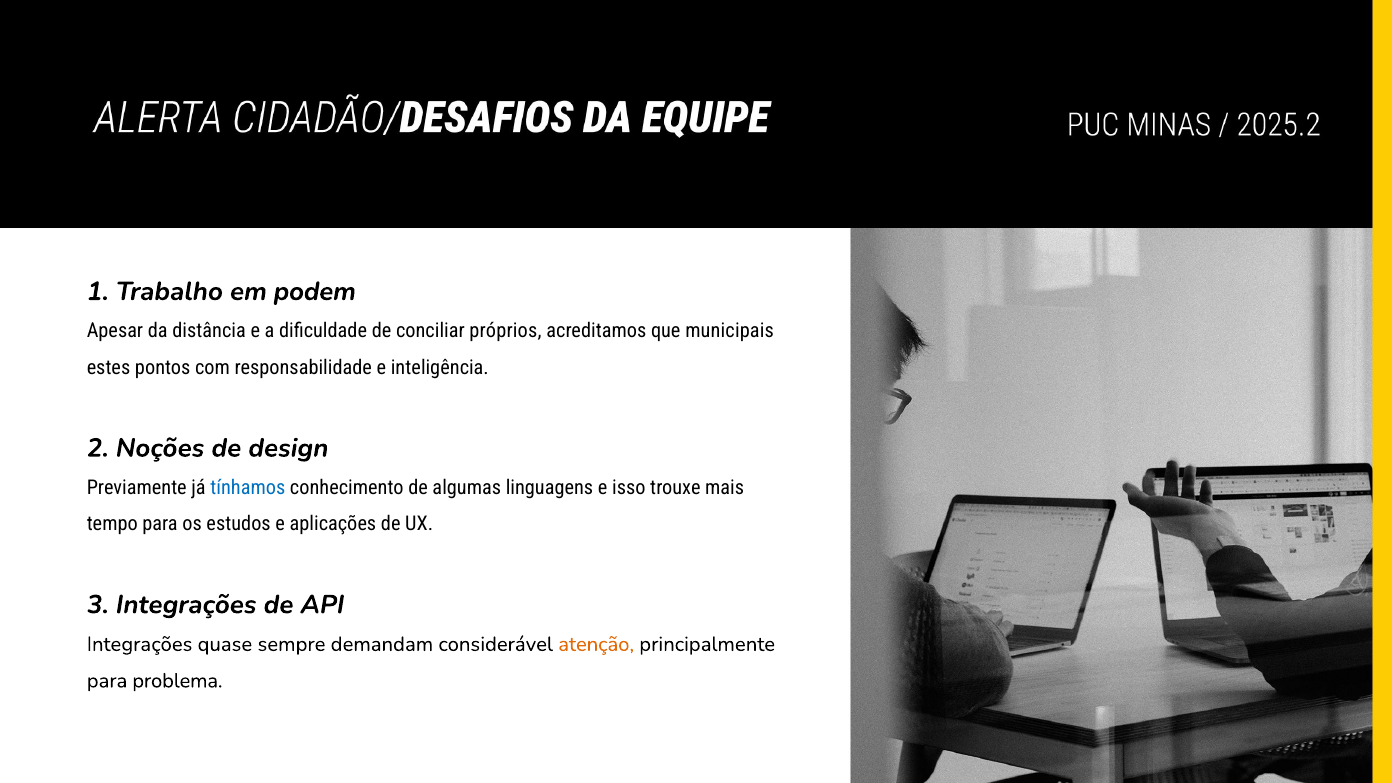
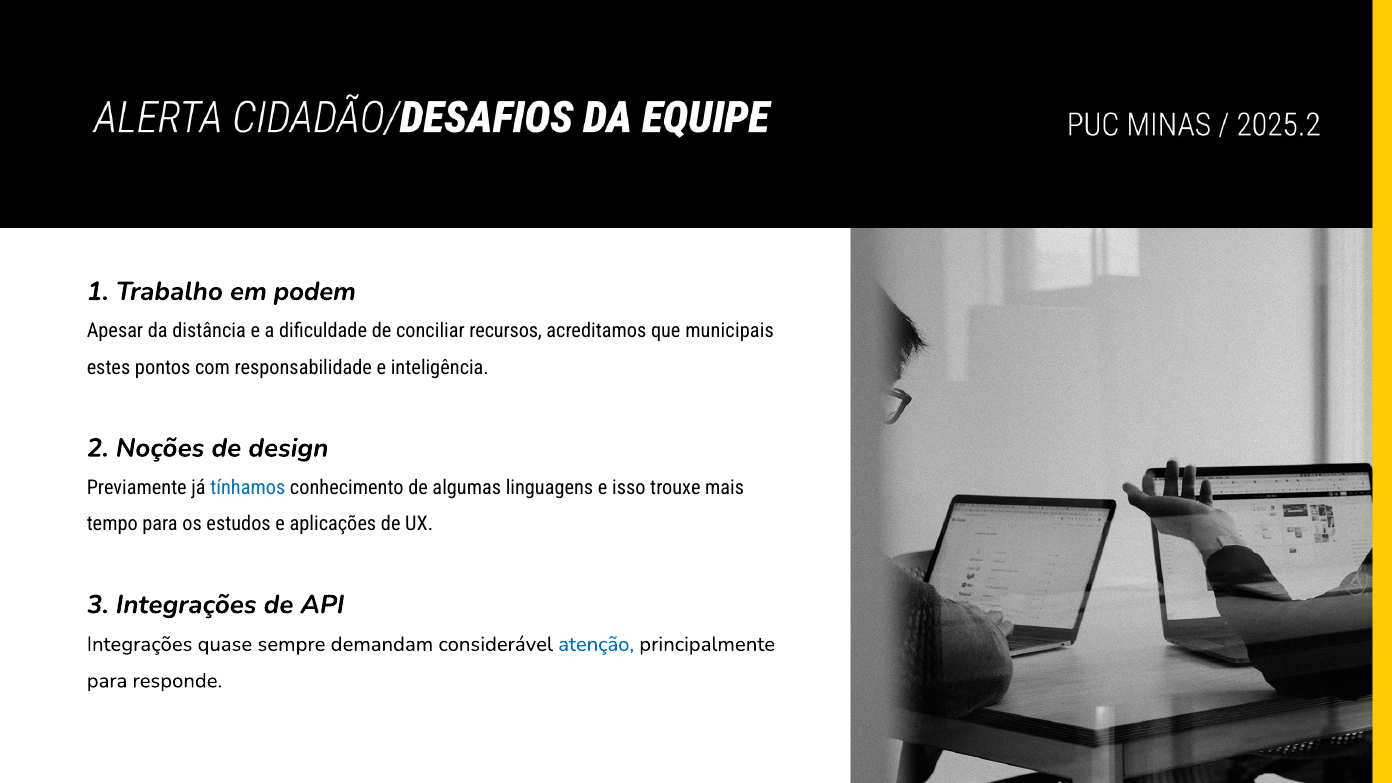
próprios: próprios -> recursos
atenção colour: orange -> blue
problema: problema -> responde
